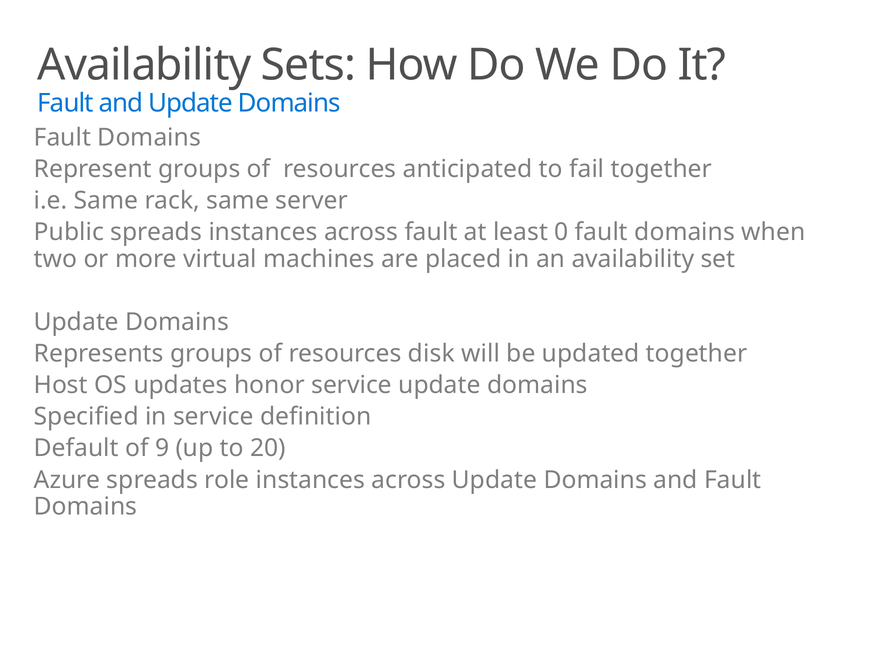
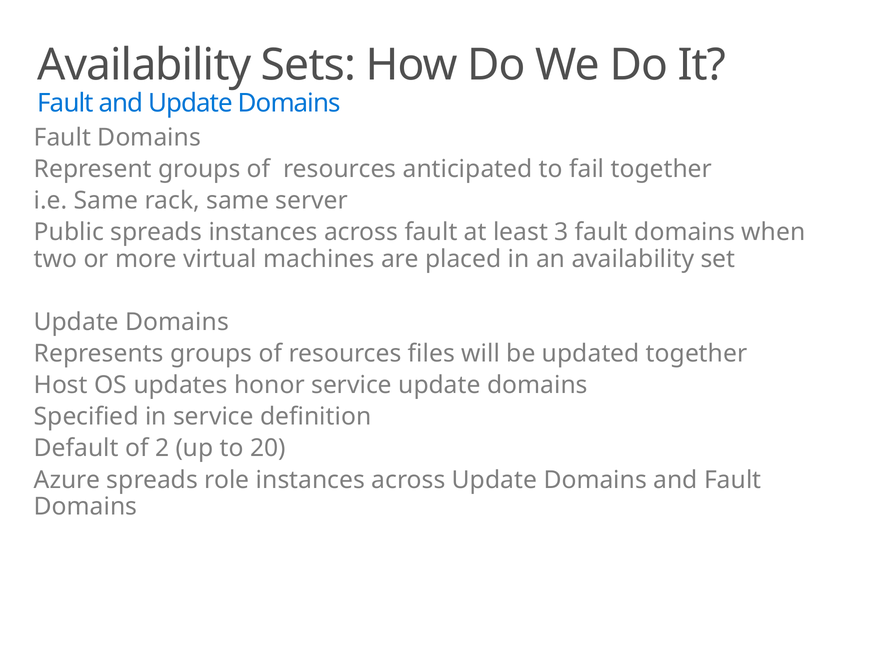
0: 0 -> 3
disk: disk -> files
9: 9 -> 2
